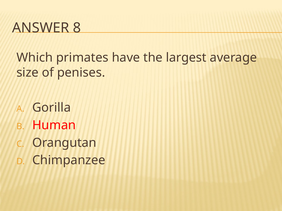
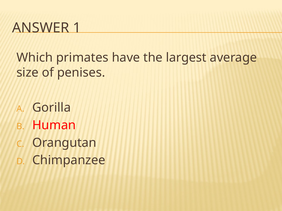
8: 8 -> 1
